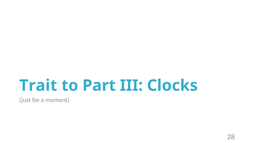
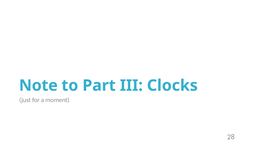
Trait: Trait -> Note
